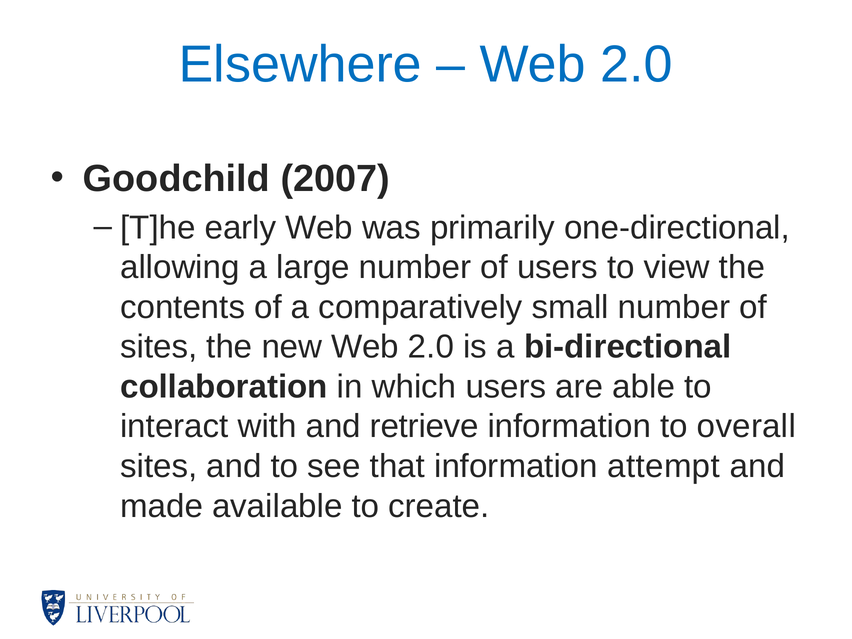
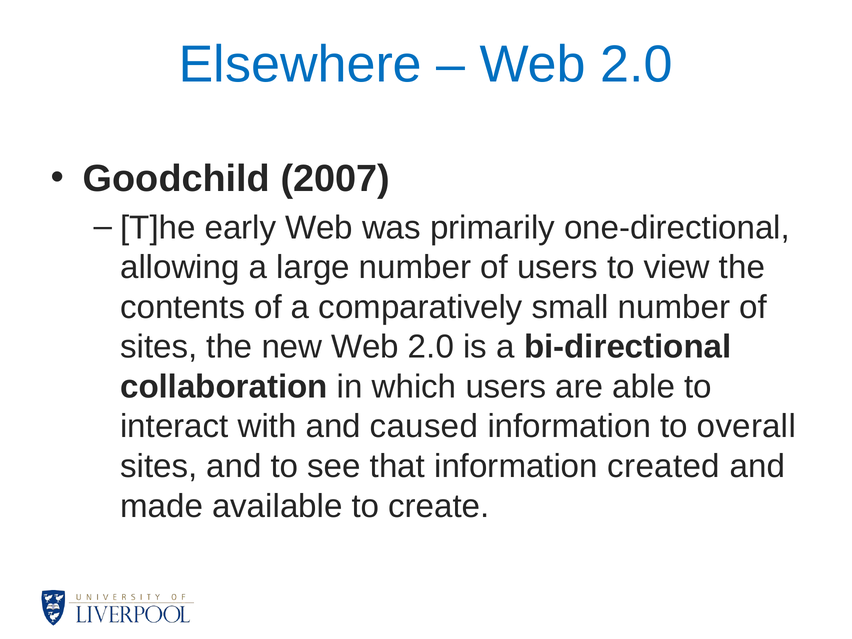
retrieve: retrieve -> caused
attempt: attempt -> created
